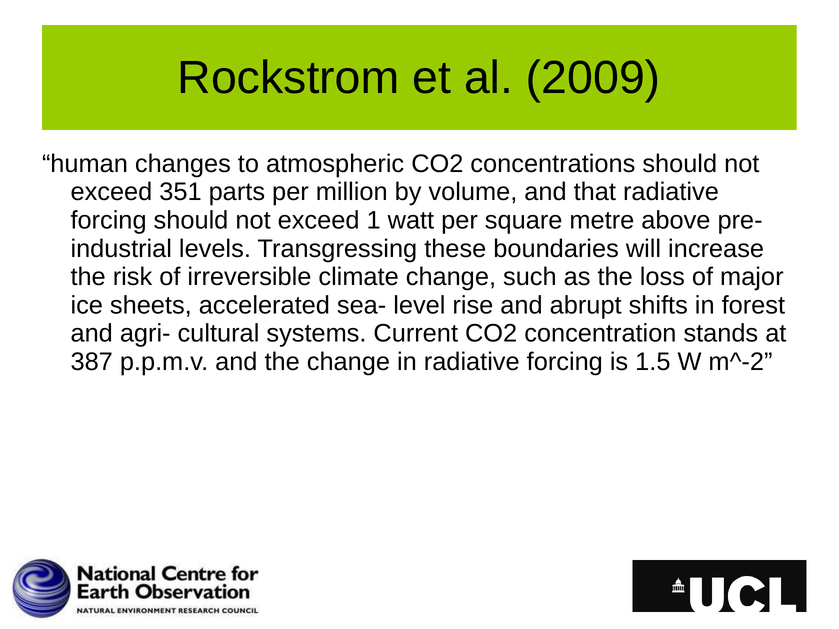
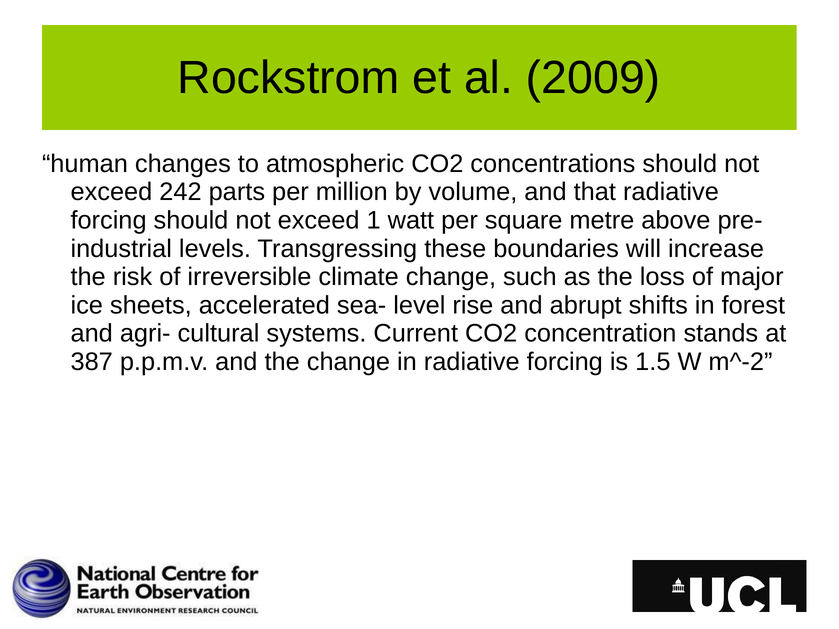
351: 351 -> 242
